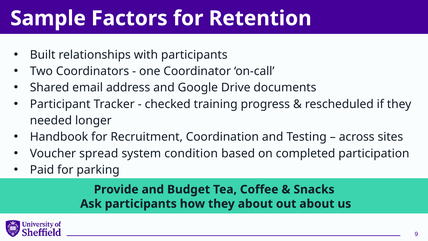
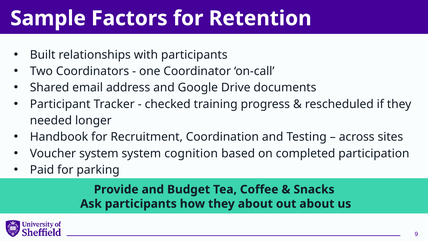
Voucher spread: spread -> system
condition: condition -> cognition
